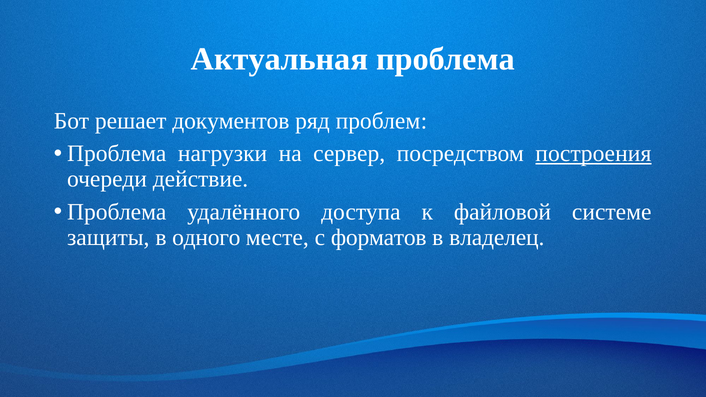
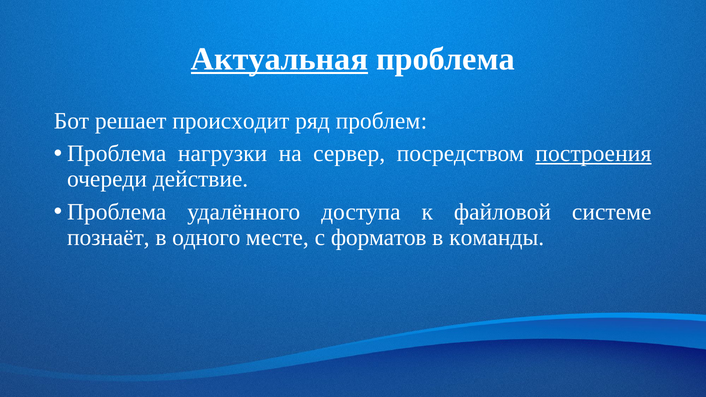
Актуальная underline: none -> present
документов: документов -> происходит
защиты: защиты -> познаёт
владелец: владелец -> команды
